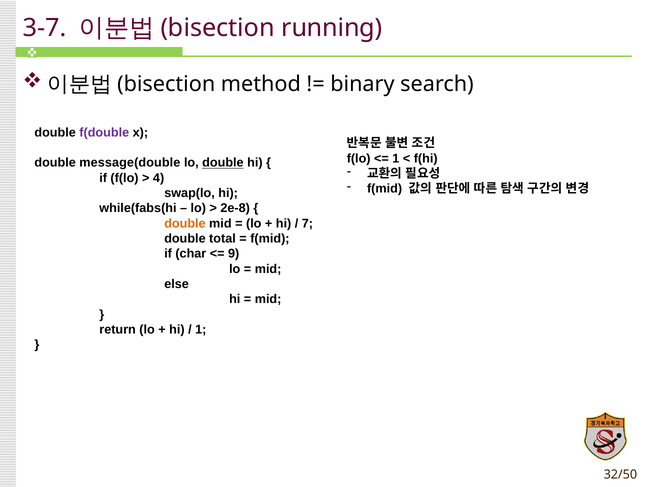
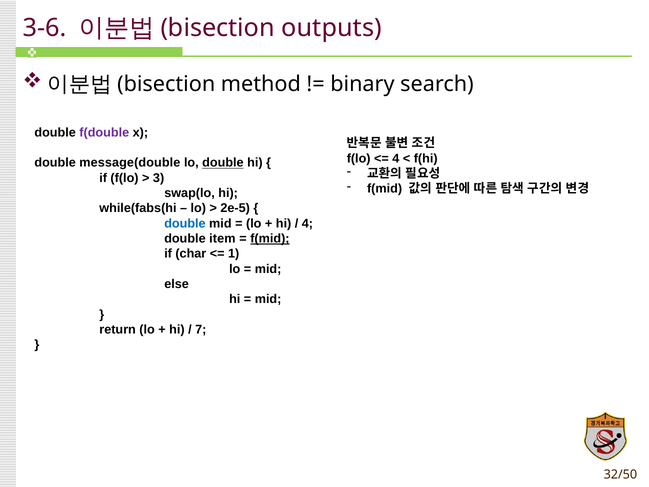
3-7: 3-7 -> 3-6
running: running -> outputs
1 at (396, 158): 1 -> 4
4: 4 -> 3
2e-8: 2e-8 -> 2e-5
double at (185, 223) colour: orange -> blue
7 at (307, 223): 7 -> 4
total: total -> item
f(mid at (270, 238) underline: none -> present
9: 9 -> 1
1 at (201, 329): 1 -> 7
